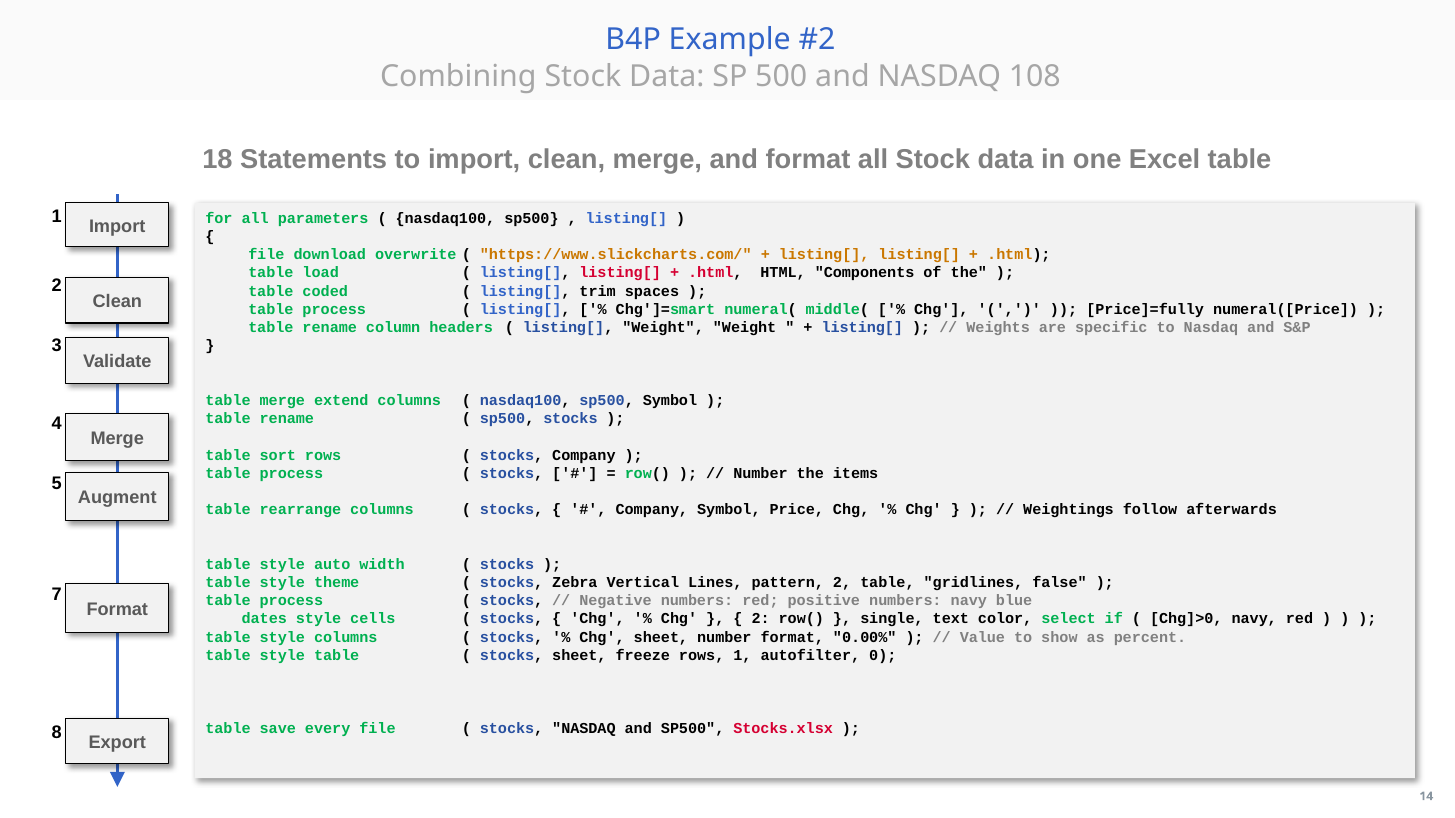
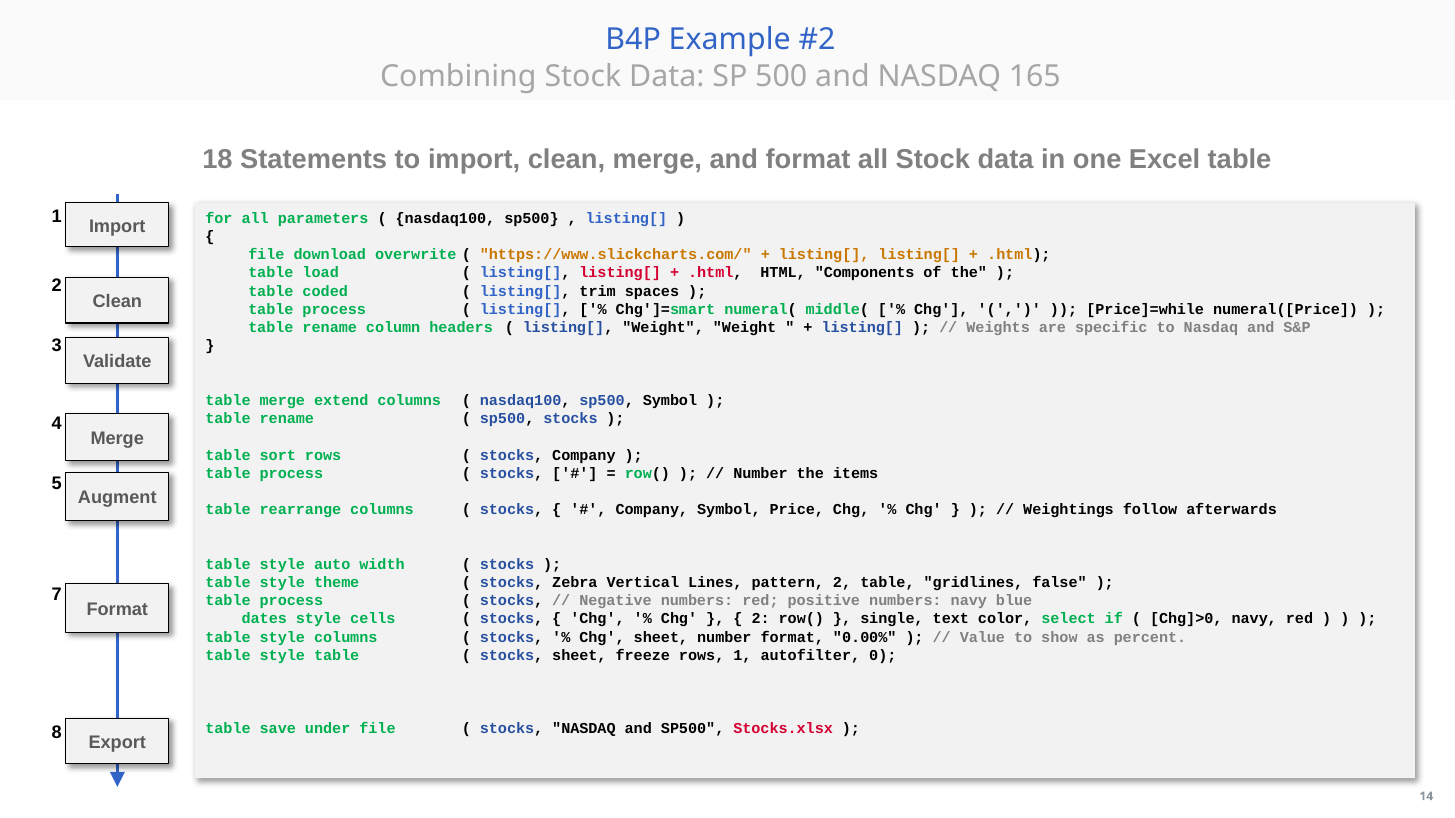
108: 108 -> 165
Price]=fully: Price]=fully -> Price]=while
every: every -> under
